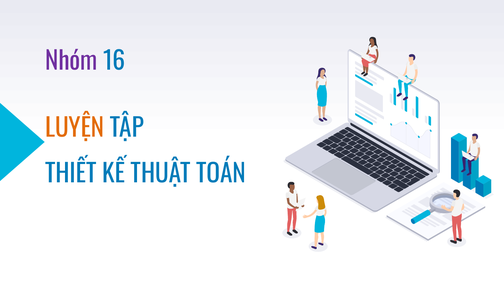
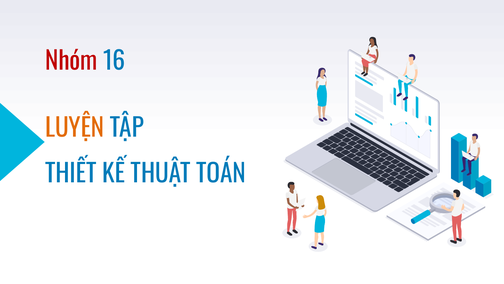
Nhóm colour: purple -> red
